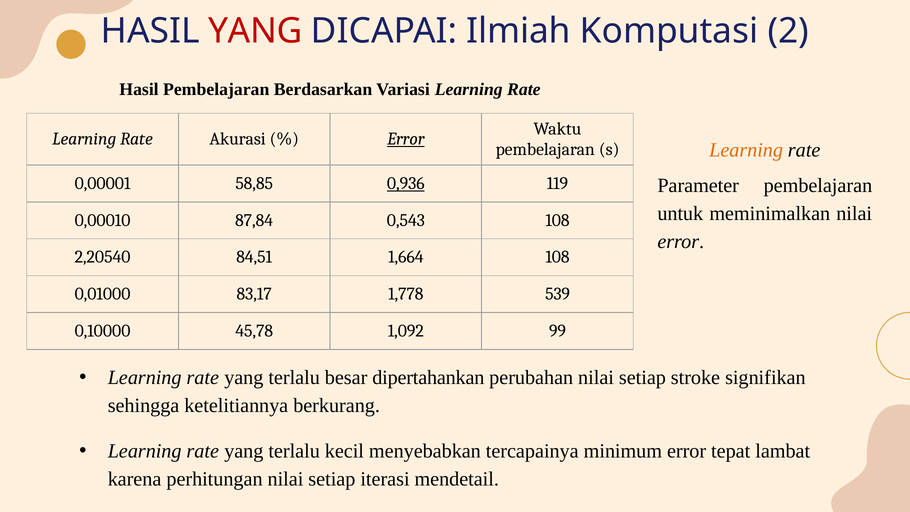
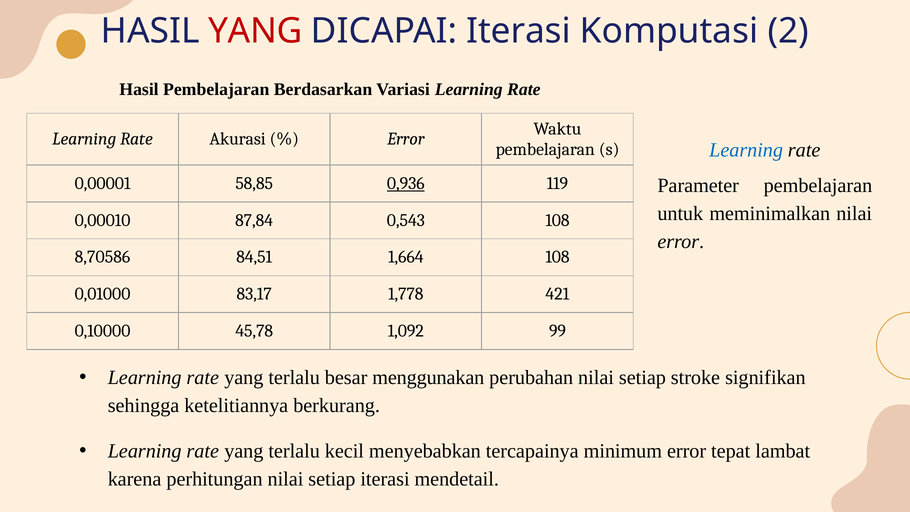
DICAPAI Ilmiah: Ilmiah -> Iterasi
Error at (406, 139) underline: present -> none
Learning at (746, 150) colour: orange -> blue
2,20540: 2,20540 -> 8,70586
539: 539 -> 421
dipertahankan: dipertahankan -> menggunakan
